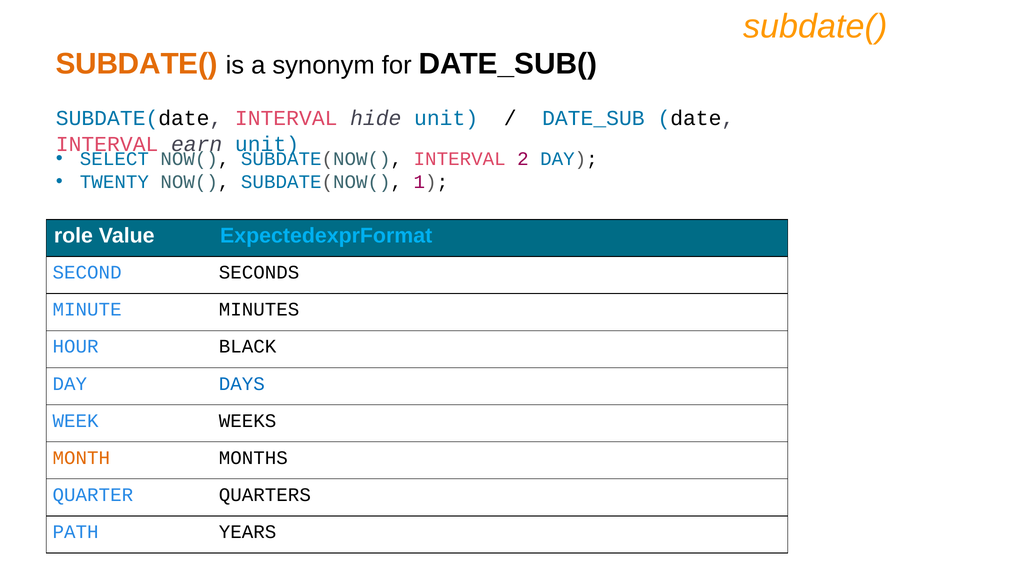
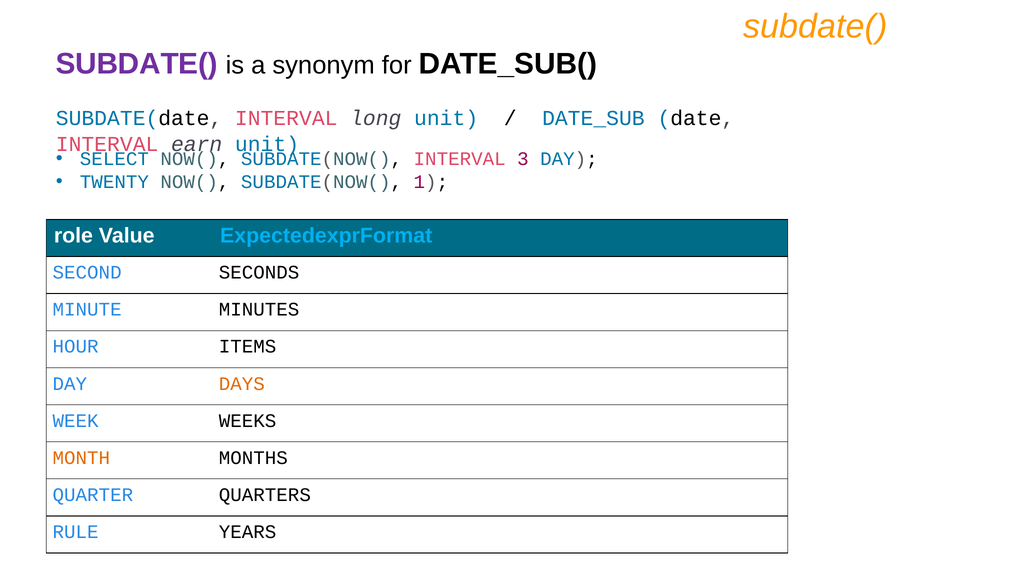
SUBDATE( at (137, 64) colour: orange -> purple
hide: hide -> long
2: 2 -> 3
BLACK: BLACK -> ITEMS
DAYS colour: blue -> orange
PATH: PATH -> RULE
